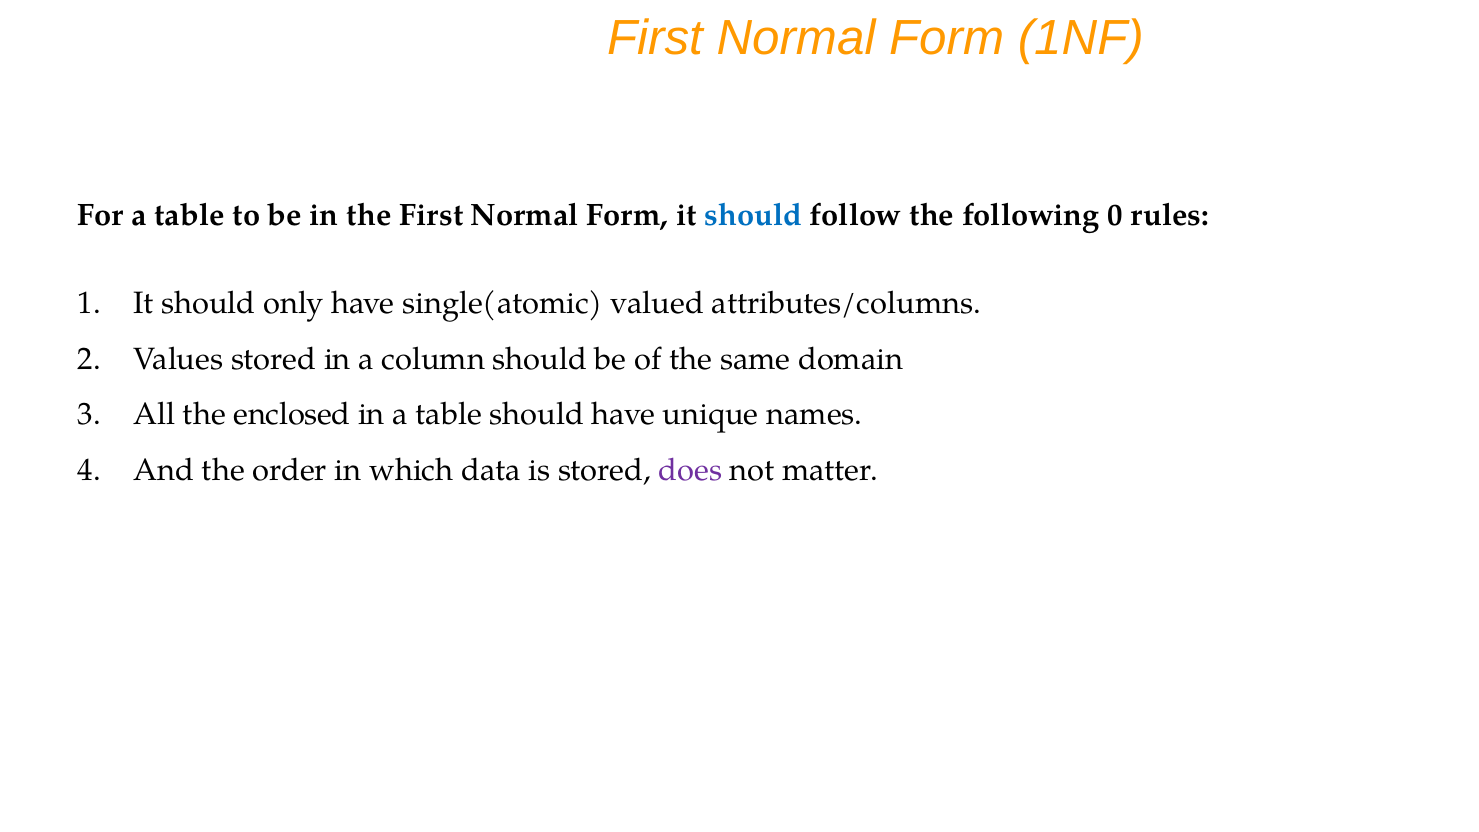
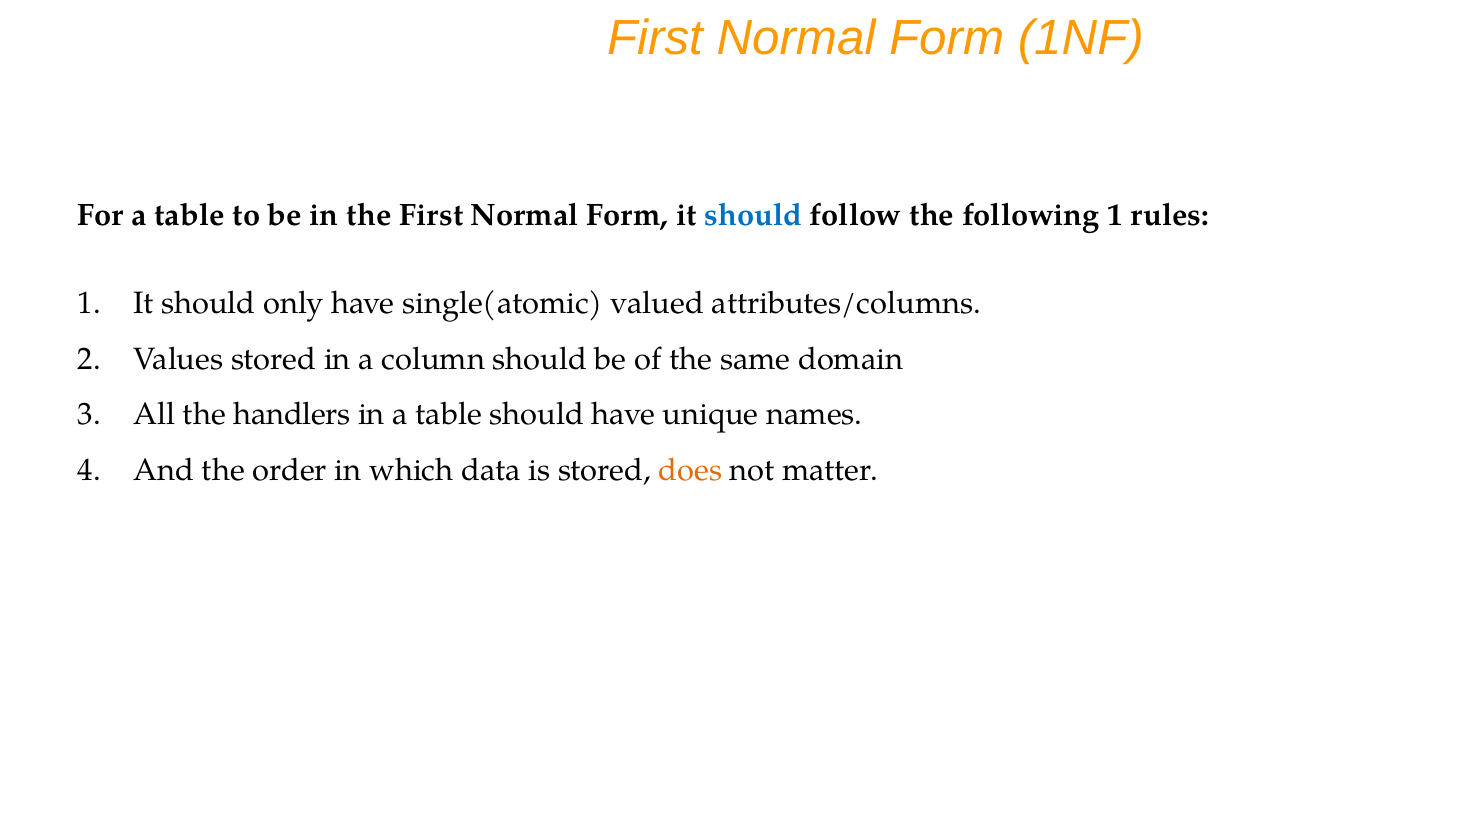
following 0: 0 -> 1
enclosed: enclosed -> handlers
does colour: purple -> orange
